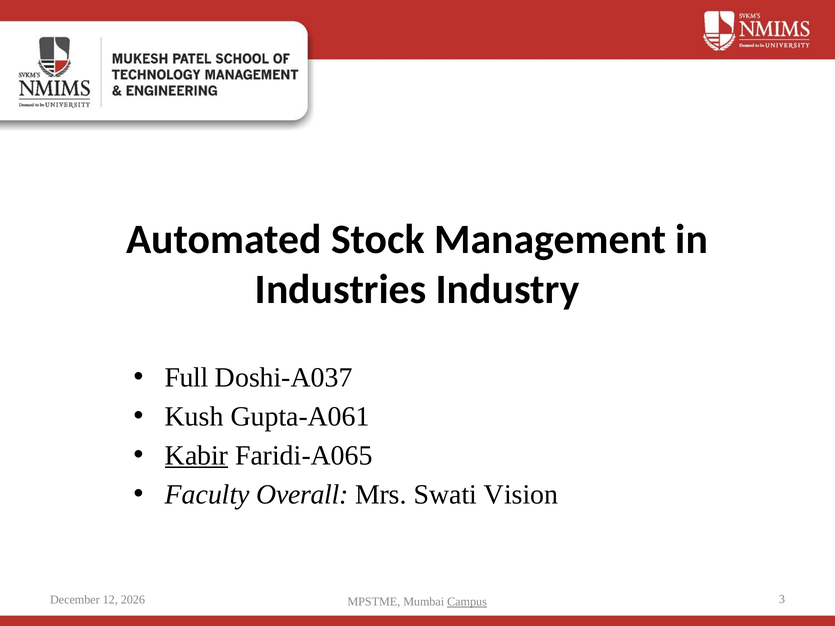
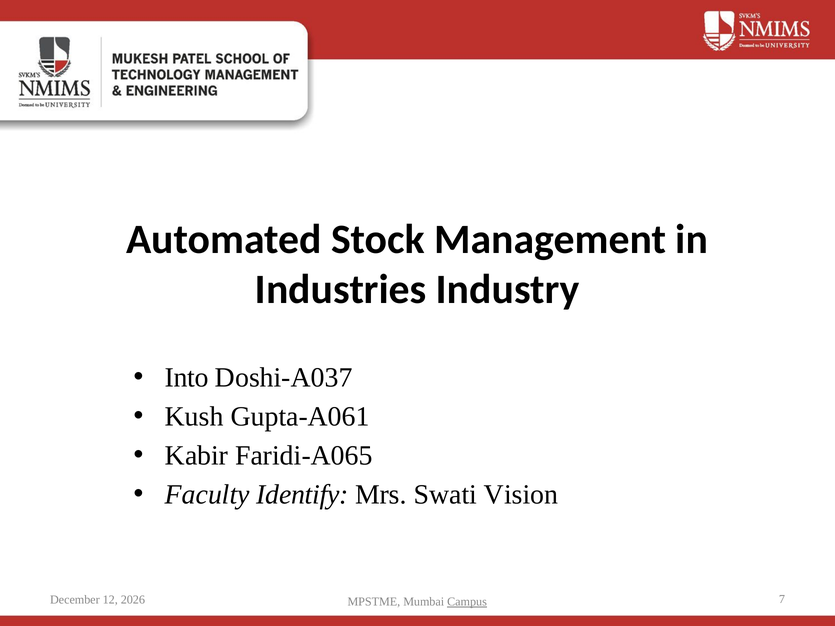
Full: Full -> Into
Kabir underline: present -> none
Overall: Overall -> Identify
3: 3 -> 7
